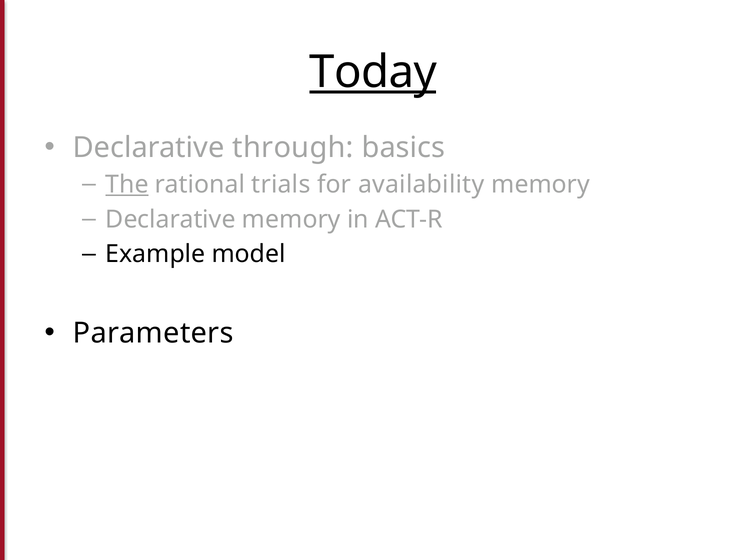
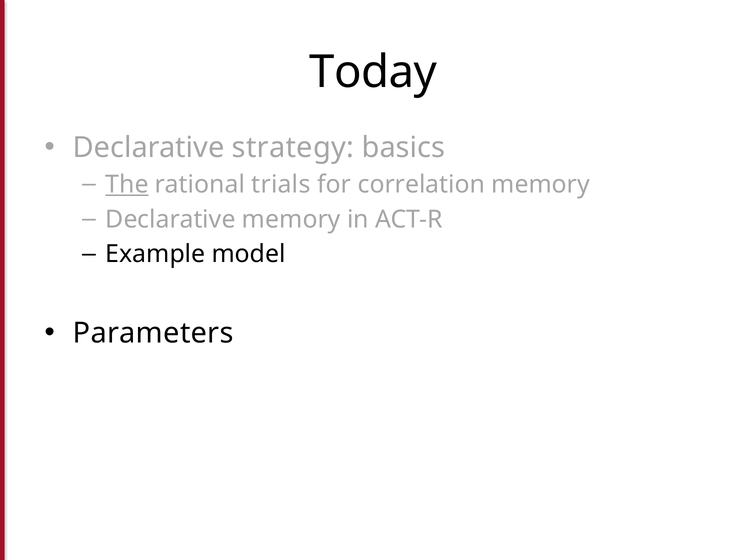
Today underline: present -> none
through: through -> strategy
availability: availability -> correlation
